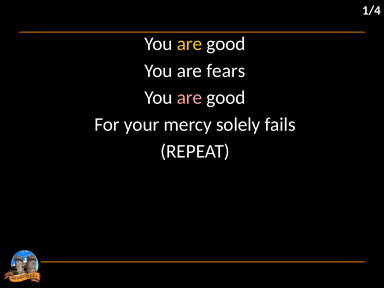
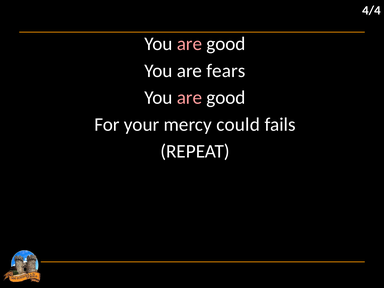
1/4: 1/4 -> 4/4
are at (189, 44) colour: yellow -> pink
solely: solely -> could
